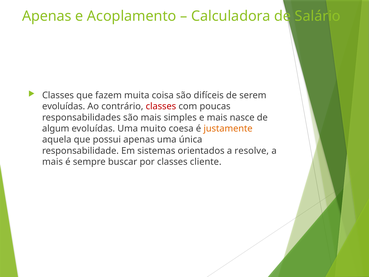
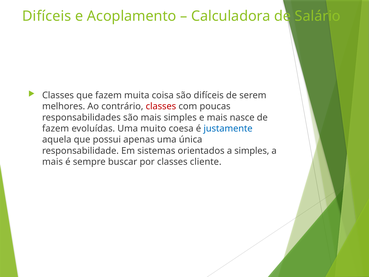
Apenas at (47, 16): Apenas -> Difíceis
evoluídas at (64, 106): evoluídas -> melhores
algum at (56, 128): algum -> fazem
justamente colour: orange -> blue
a resolve: resolve -> simples
